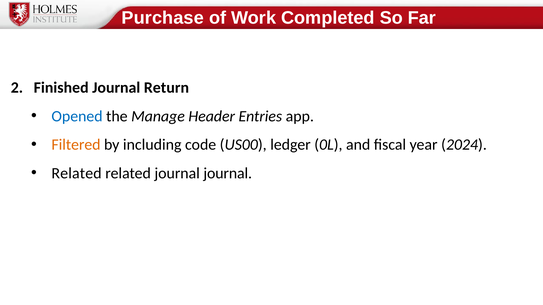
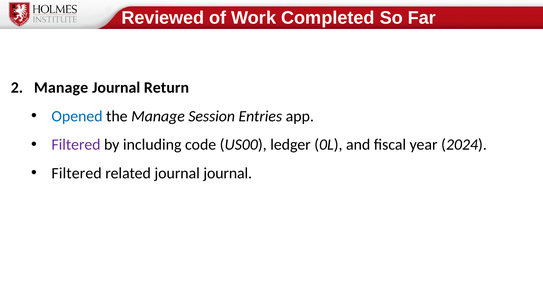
Purchase: Purchase -> Reviewed
Finished at (61, 88): Finished -> Manage
Header: Header -> Session
Filtered at (76, 145) colour: orange -> purple
Related at (77, 173): Related -> Filtered
